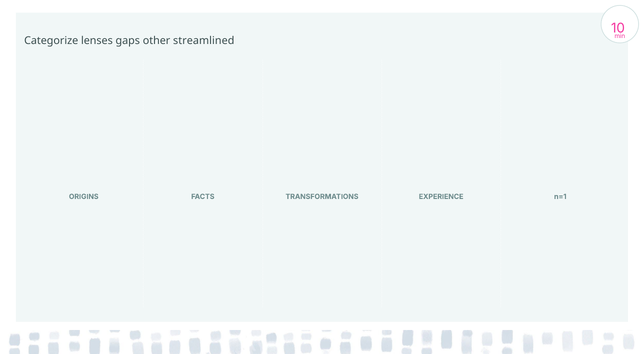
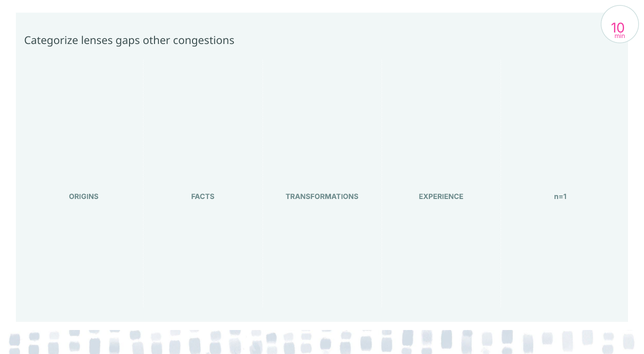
streamlined: streamlined -> congestions
